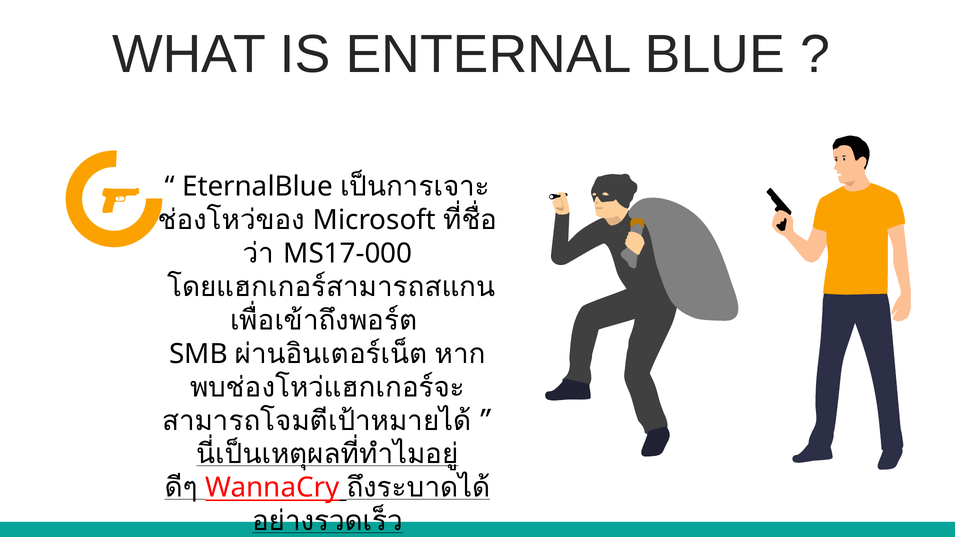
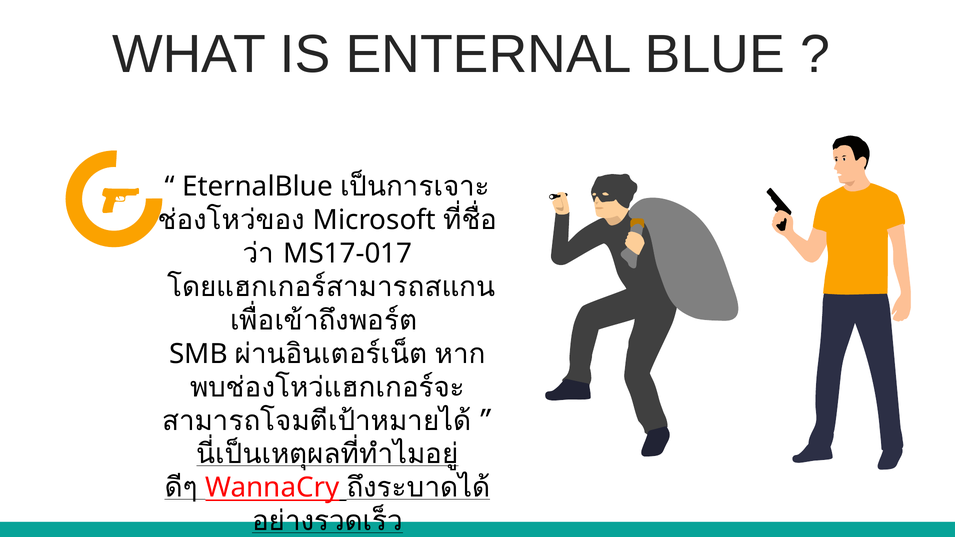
MS17-000: MS17-000 -> MS17-017
